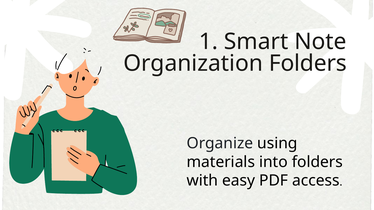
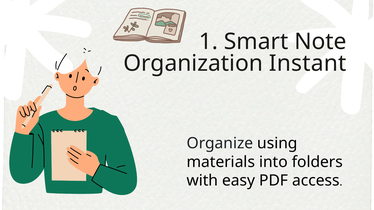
Organization Folders: Folders -> Instant
